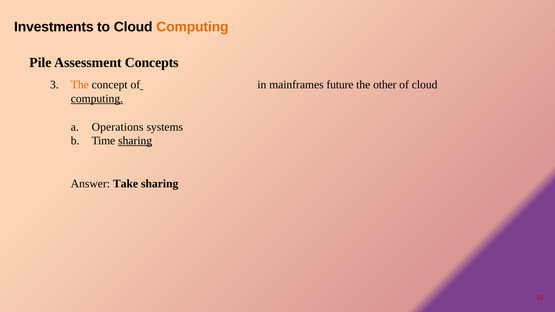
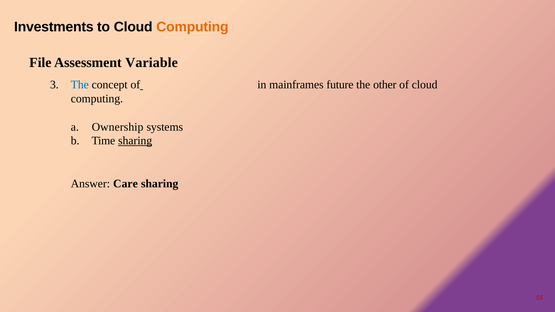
Pile: Pile -> File
Concepts: Concepts -> Variable
The at (80, 85) colour: orange -> blue
computing at (97, 99) underline: present -> none
Operations: Operations -> Ownership
Take: Take -> Care
